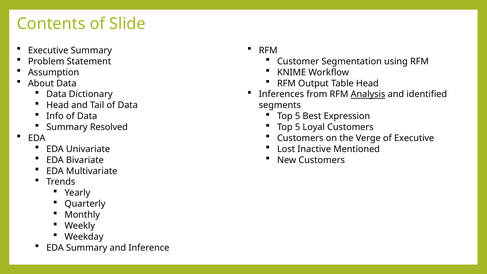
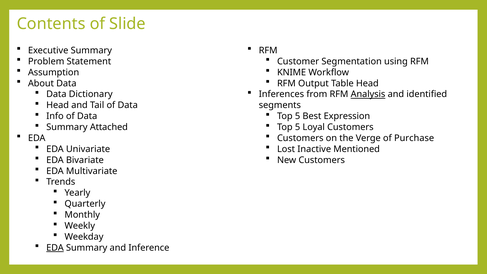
Resolved: Resolved -> Attached
of Executive: Executive -> Purchase
EDA at (55, 248) underline: none -> present
